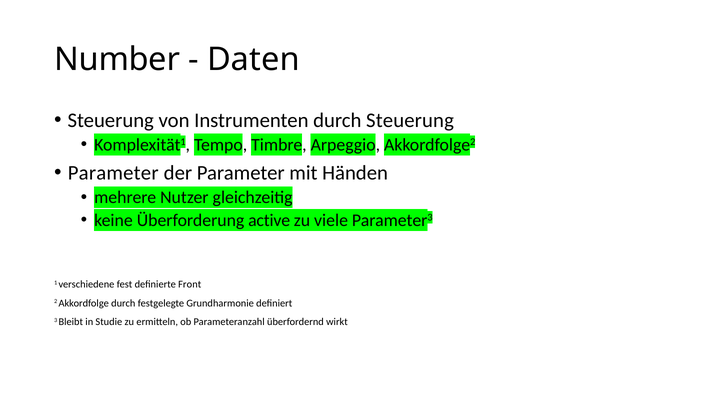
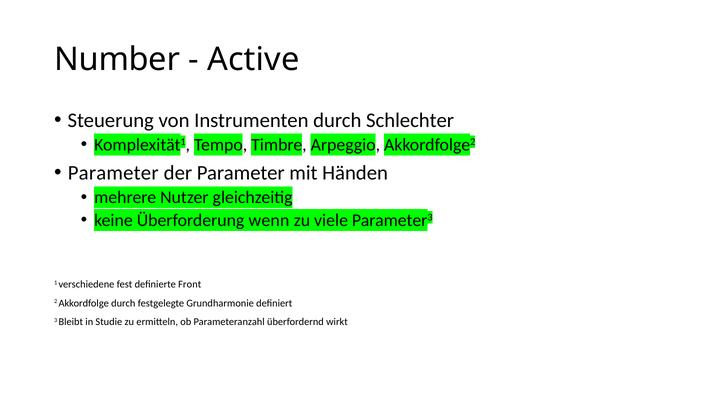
Daten: Daten -> Active
durch Steuerung: Steuerung -> Schlechter
active: active -> wenn
